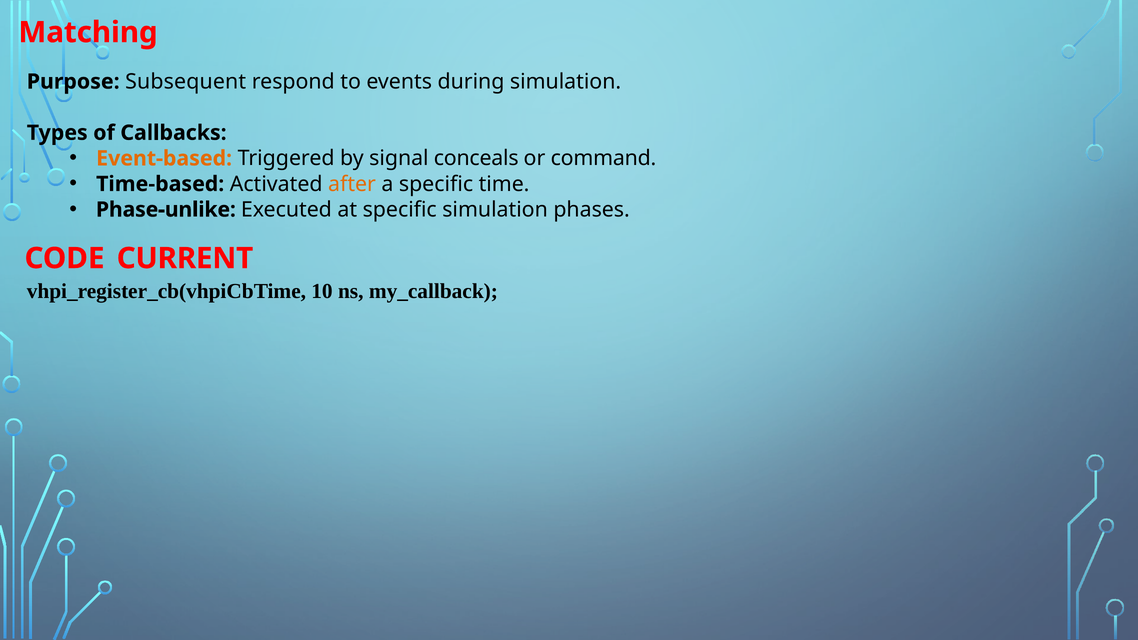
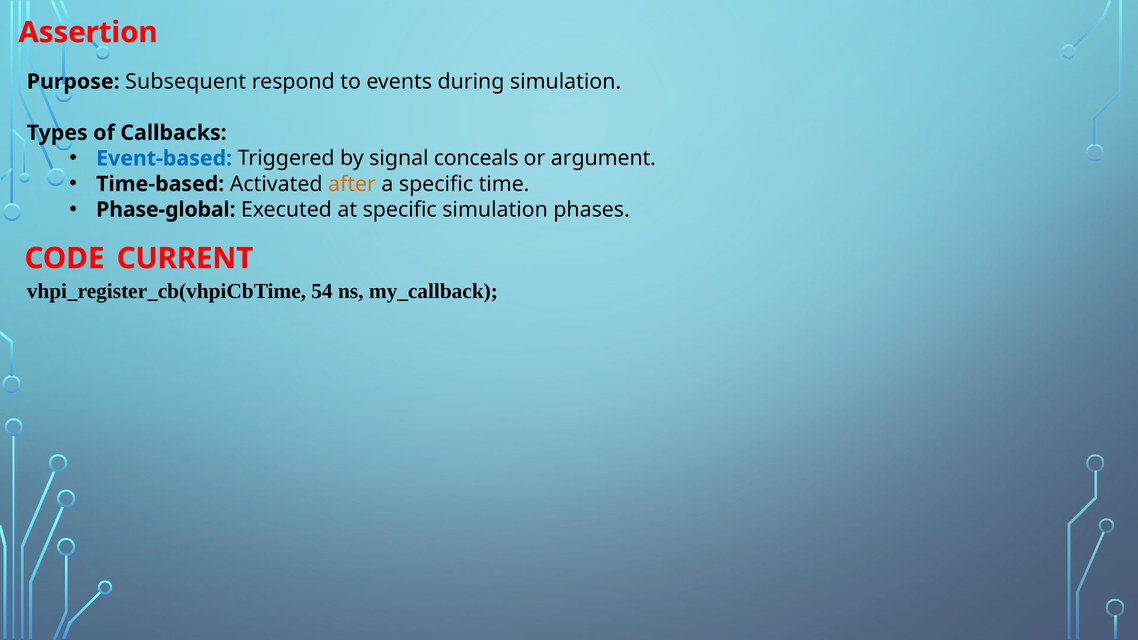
Matching: Matching -> Assertion
Event-based colour: orange -> blue
command: command -> argument
Phase-unlike: Phase-unlike -> Phase-global
10: 10 -> 54
